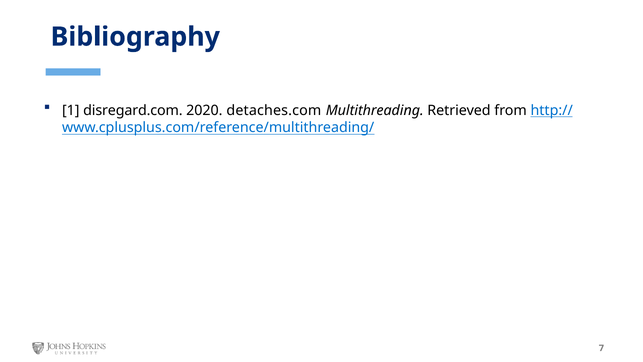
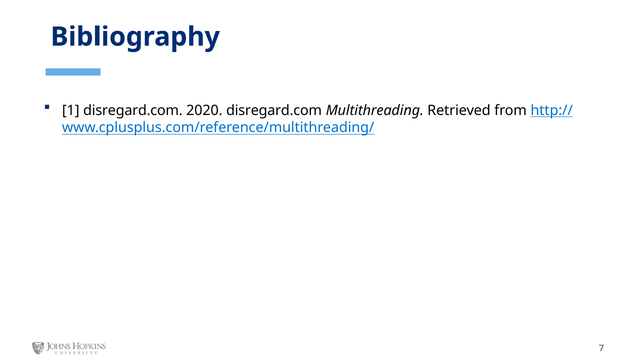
2020 detaches.com: detaches.com -> disregard.com
